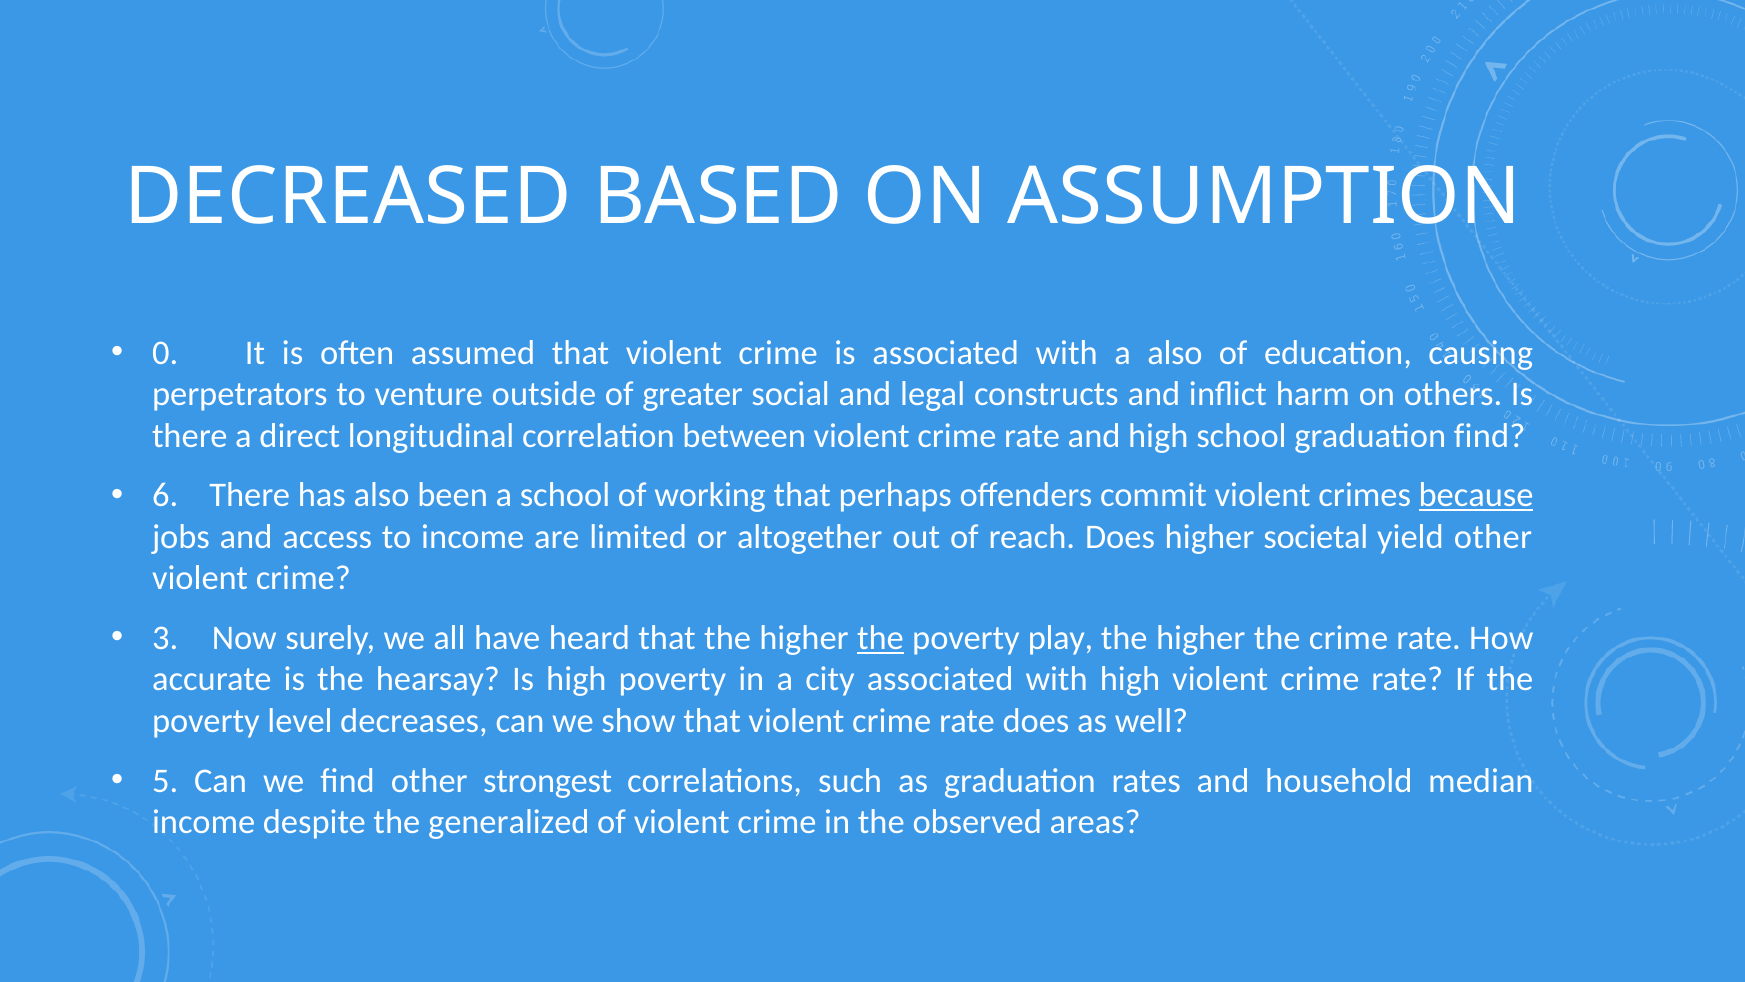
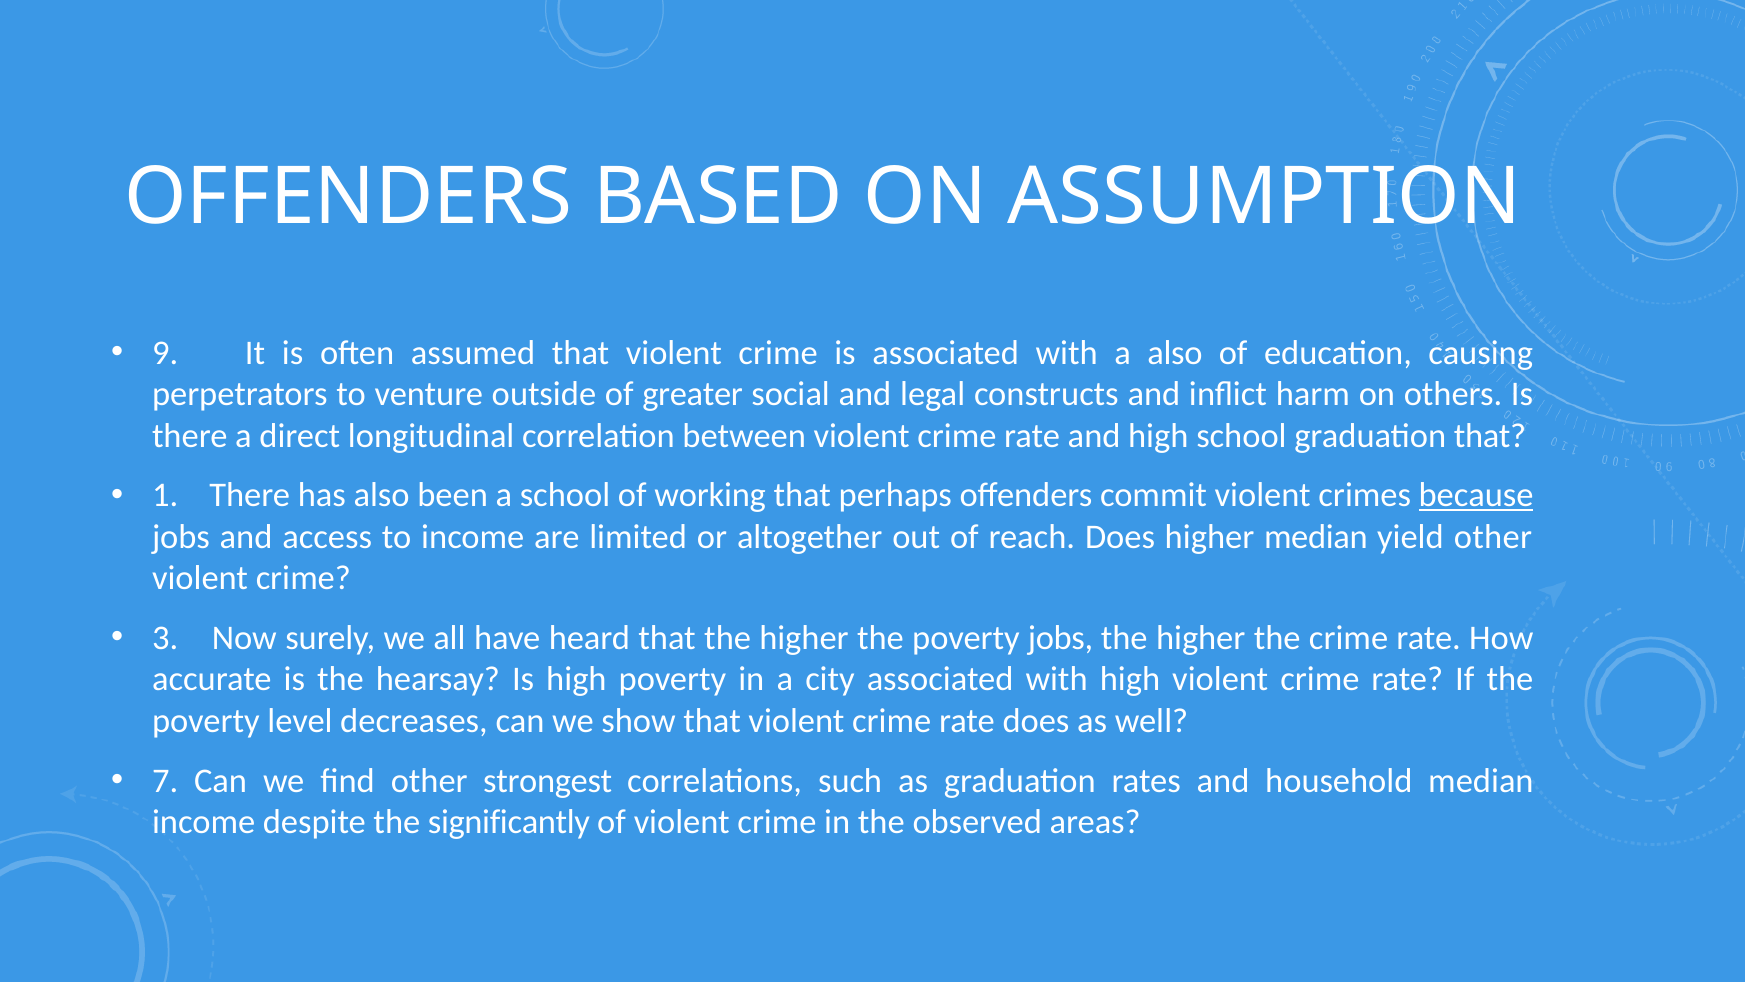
DECREASED at (348, 197): DECREASED -> OFFENDERS
0: 0 -> 9
graduation find: find -> that
6: 6 -> 1
higher societal: societal -> median
the at (880, 638) underline: present -> none
poverty play: play -> jobs
5: 5 -> 7
generalized: generalized -> significantly
